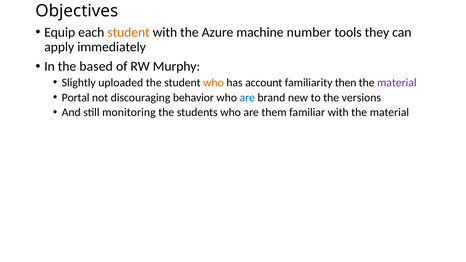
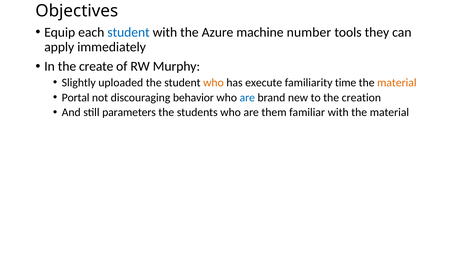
student at (129, 32) colour: orange -> blue
based: based -> create
account: account -> execute
then: then -> time
material at (397, 83) colour: purple -> orange
versions: versions -> creation
monitoring: monitoring -> parameters
